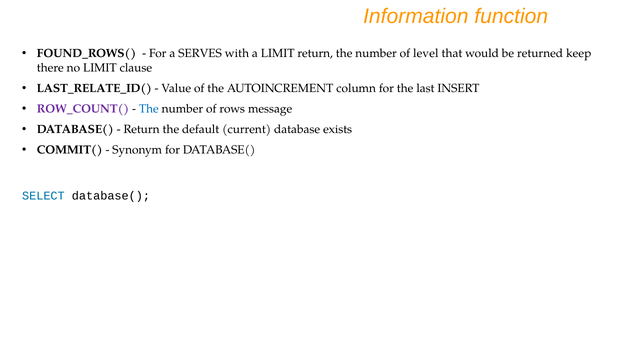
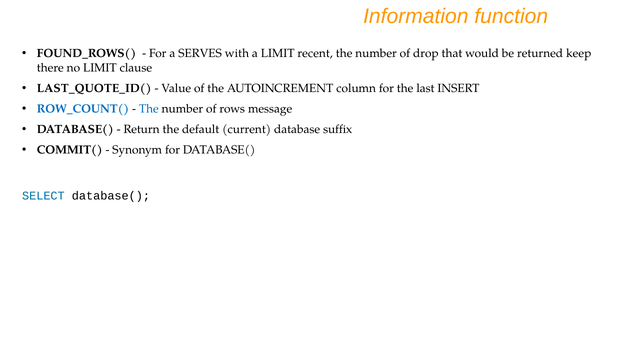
LIMIT return: return -> recent
level: level -> drop
LAST_RELATE_ID(: LAST_RELATE_ID( -> LAST_QUOTE_ID(
ROW_COUNT( colour: purple -> blue
exists: exists -> suffix
